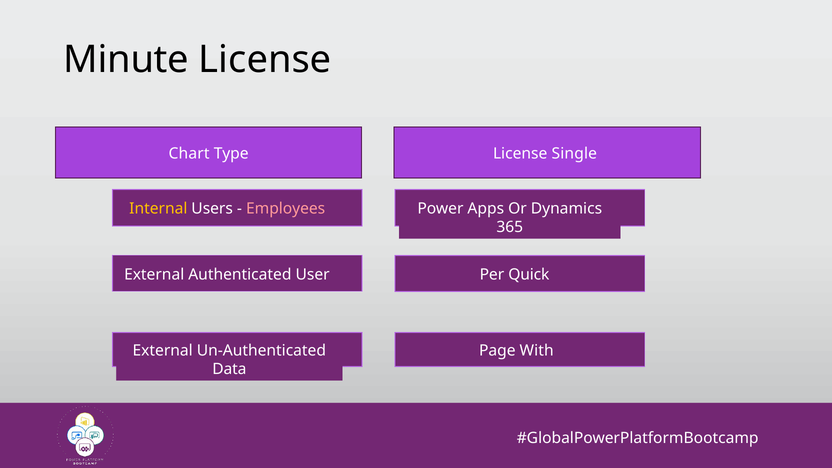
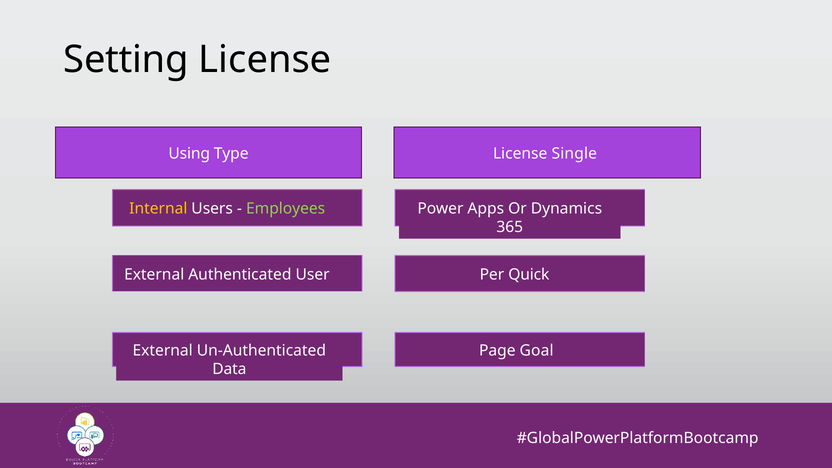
Minute: Minute -> Setting
Chart: Chart -> Using
Employees colour: pink -> light green
With: With -> Goal
